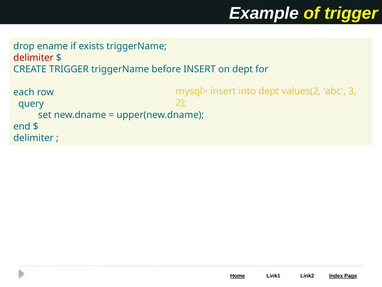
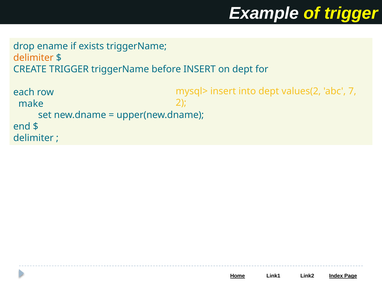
delimiter at (33, 58) colour: red -> orange
3: 3 -> 7
query: query -> make
